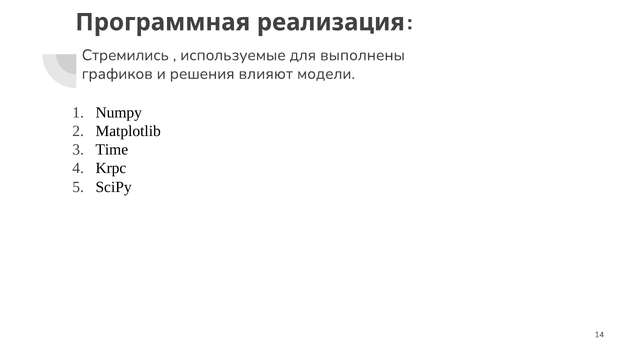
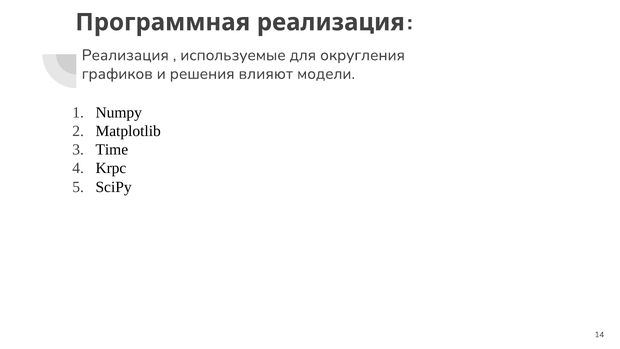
Стремились at (125, 55): Стремились -> Реализация
выполнены: выполнены -> округления
